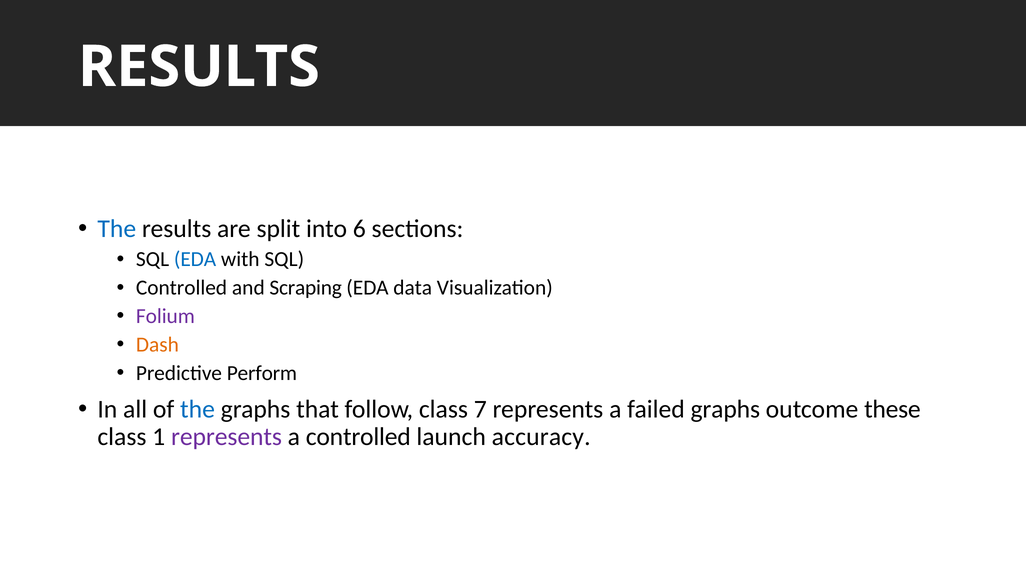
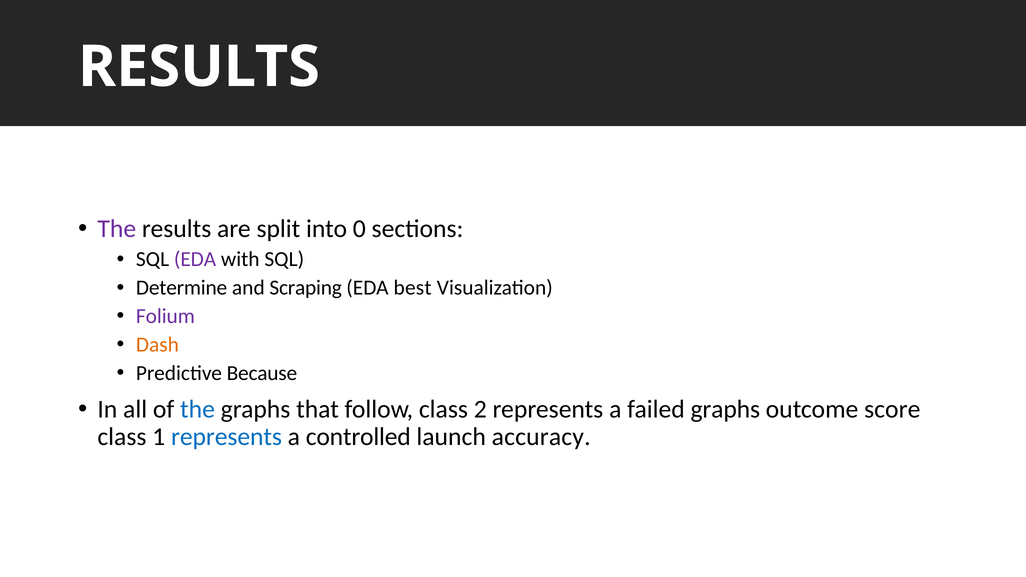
The at (117, 229) colour: blue -> purple
6: 6 -> 0
EDA at (195, 259) colour: blue -> purple
Controlled at (182, 288): Controlled -> Determine
data: data -> best
Perform: Perform -> Because
7: 7 -> 2
these: these -> score
represents at (227, 437) colour: purple -> blue
